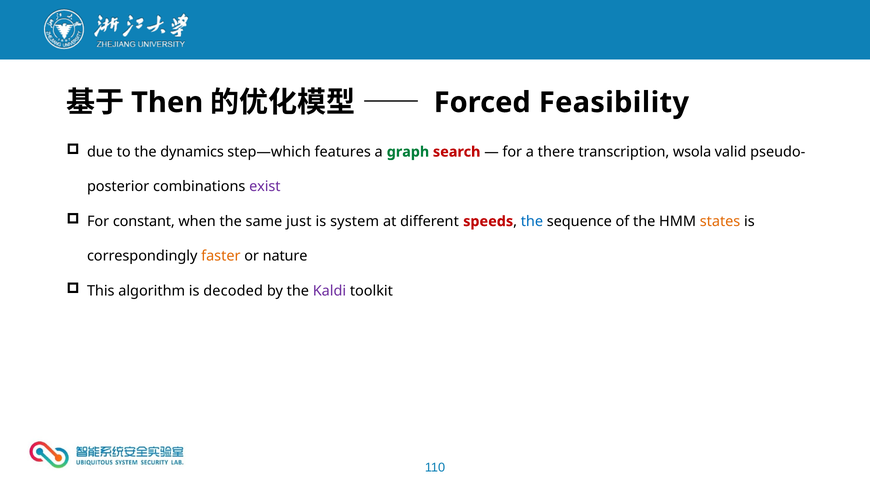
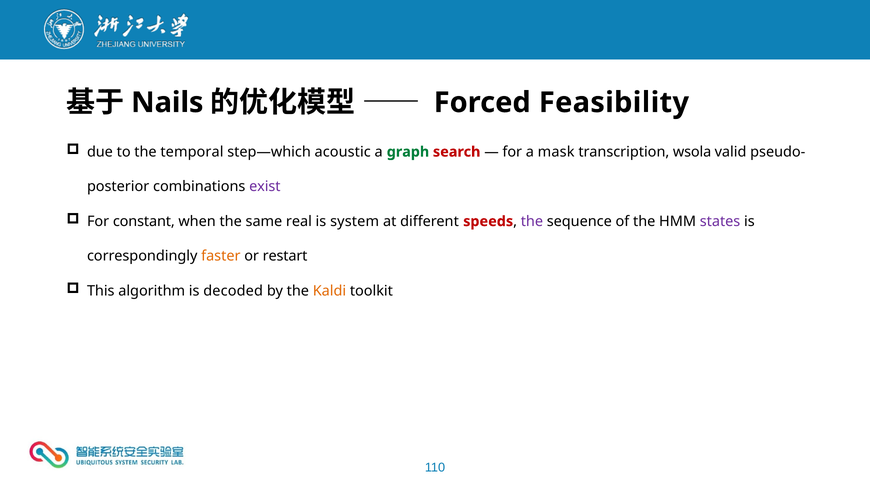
Then: Then -> Nails
dynamics: dynamics -> temporal
features: features -> acoustic
there: there -> mask
just: just -> real
the at (532, 222) colour: blue -> purple
states colour: orange -> purple
nature: nature -> restart
Kaldi colour: purple -> orange
